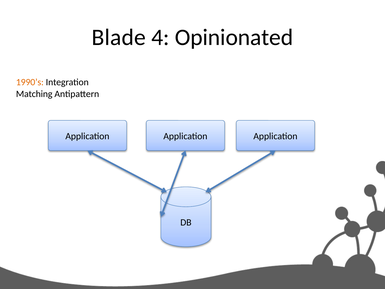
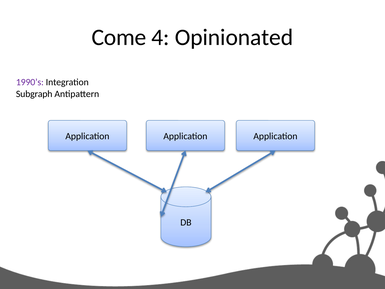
Blade: Blade -> Come
1990’s colour: orange -> purple
Matching: Matching -> Subgraph
